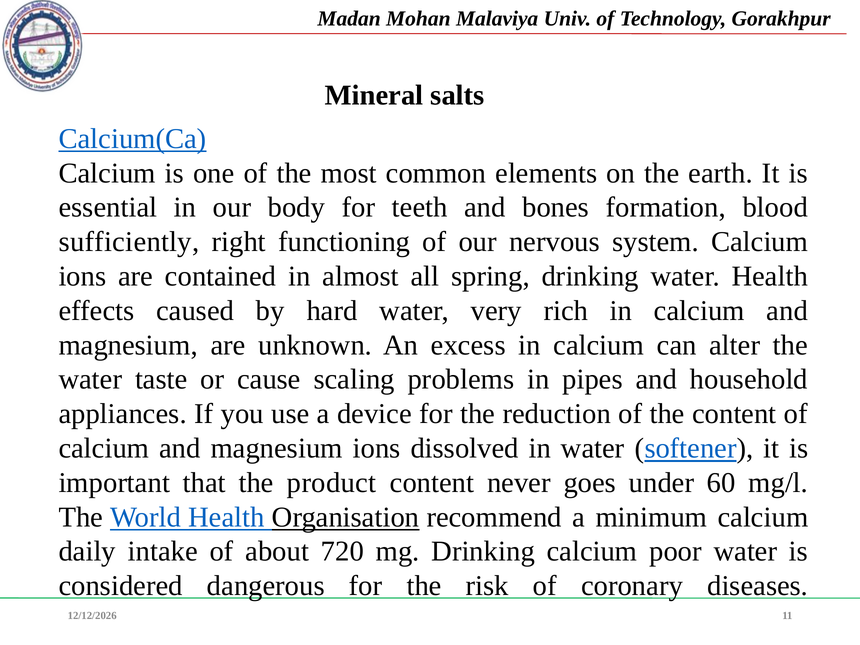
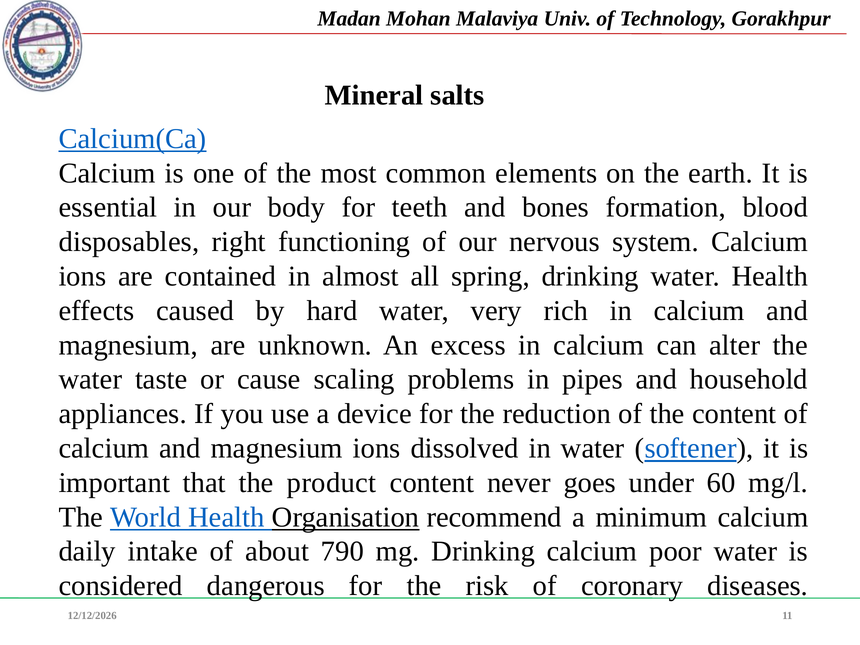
sufficiently: sufficiently -> disposables
720: 720 -> 790
